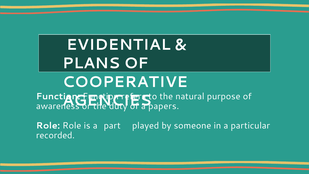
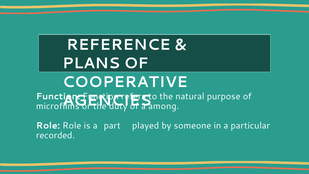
EVIDENTIAL: EVIDENTIAL -> REFERENCE
awareness: awareness -> microfilms
papers: papers -> among
